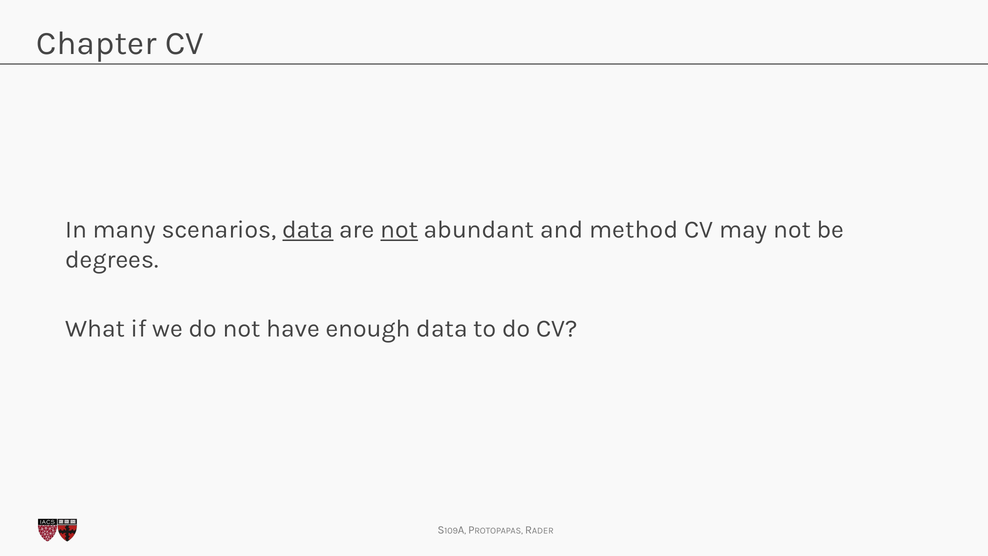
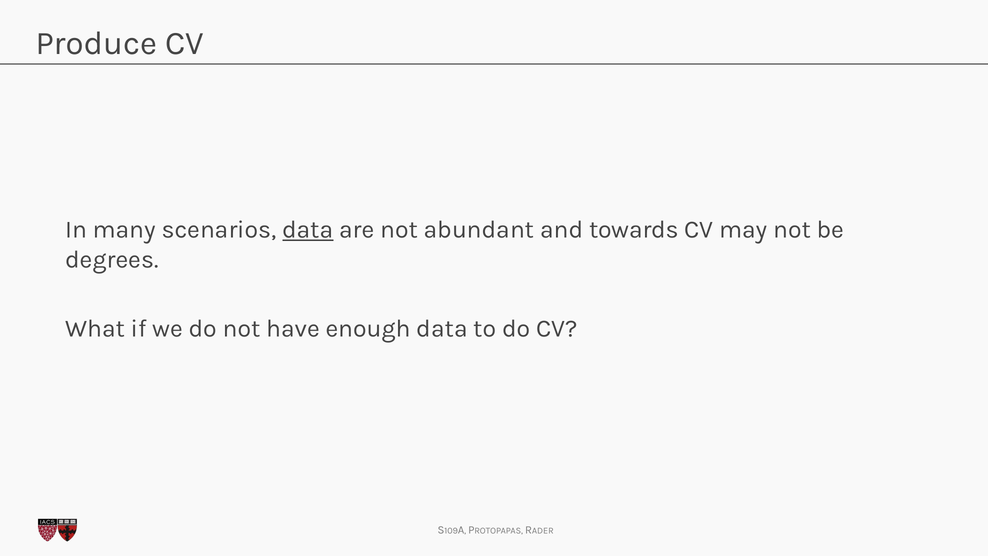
Chapter: Chapter -> Produce
not at (399, 230) underline: present -> none
method: method -> towards
